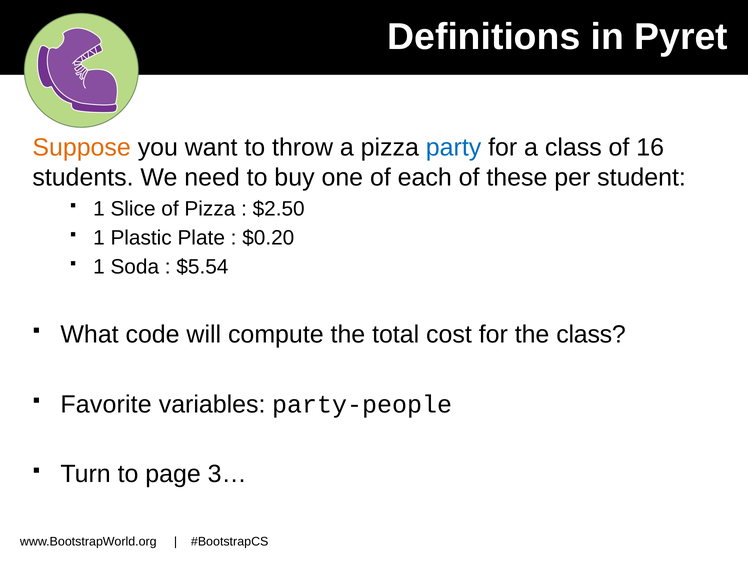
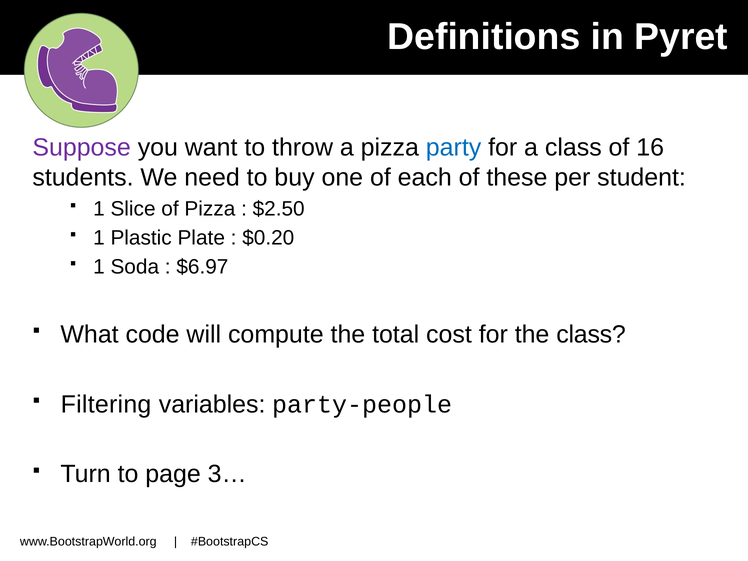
Suppose colour: orange -> purple
$5.54: $5.54 -> $6.97
Favorite: Favorite -> Filtering
